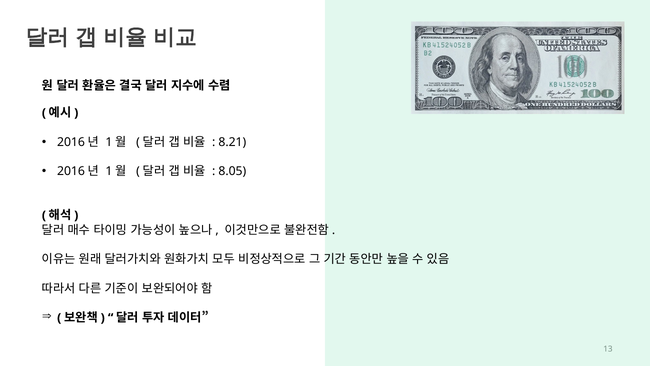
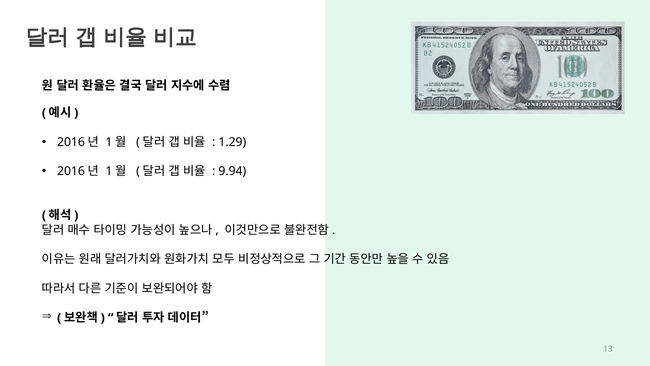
8.21: 8.21 -> 1.29
8.05: 8.05 -> 9.94
